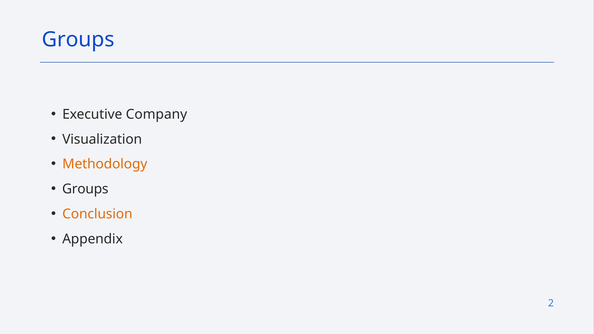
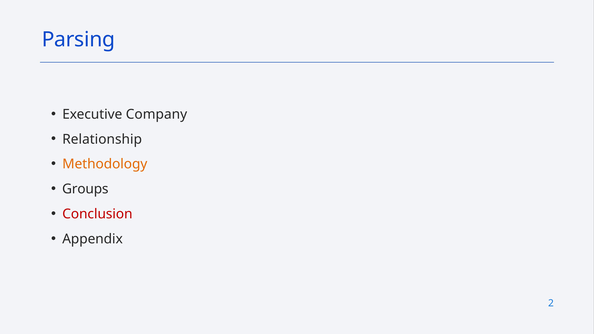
Groups at (78, 40): Groups -> Parsing
Visualization: Visualization -> Relationship
Conclusion colour: orange -> red
